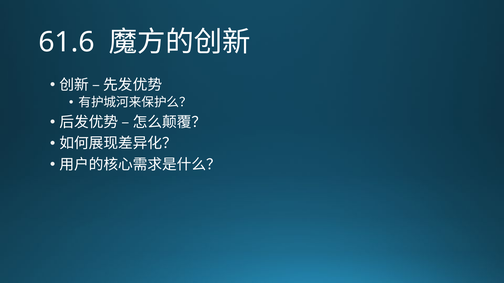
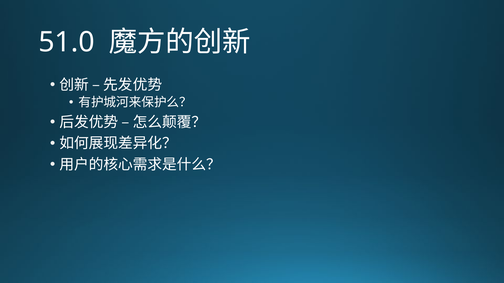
61.6: 61.6 -> 51.0
